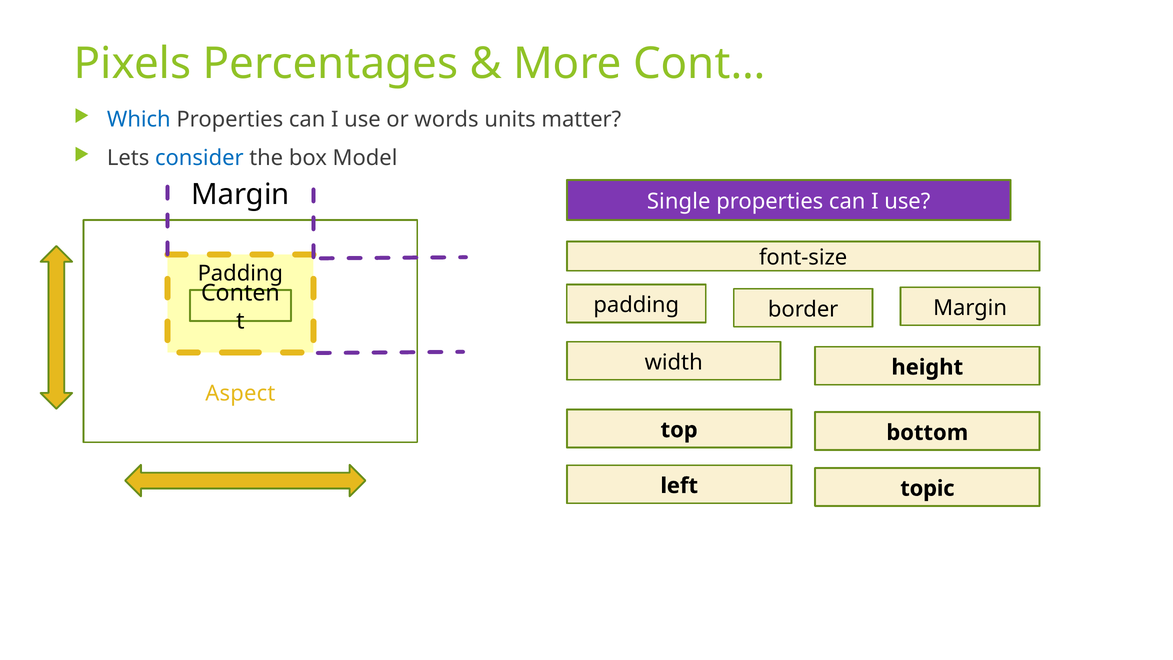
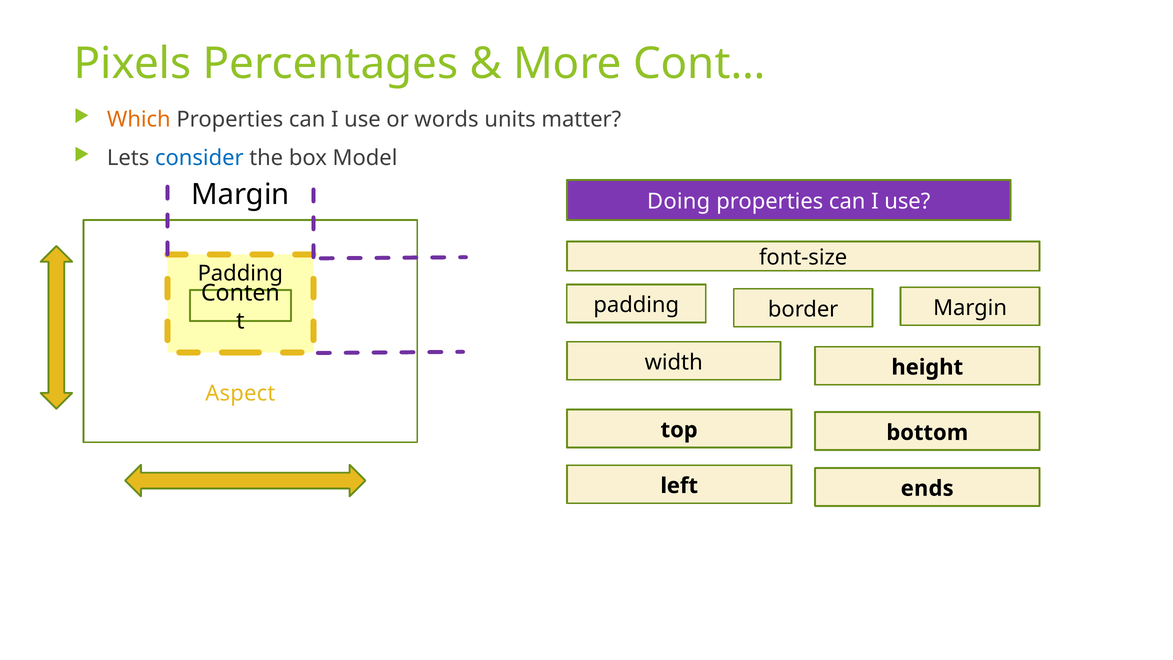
Which colour: blue -> orange
Single: Single -> Doing
topic: topic -> ends
